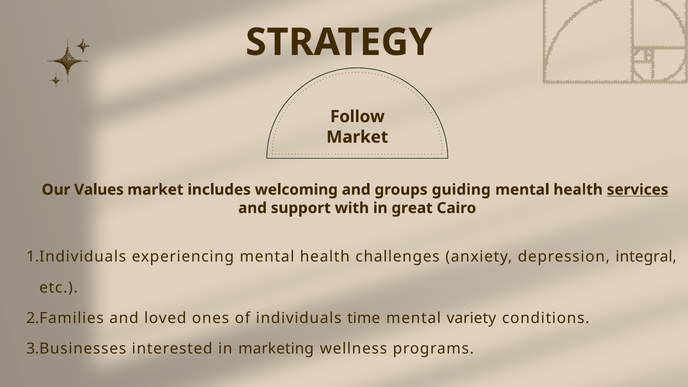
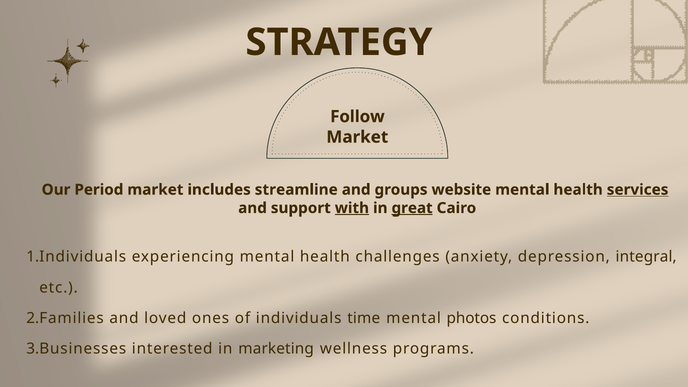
Values: Values -> Period
welcoming: welcoming -> streamline
guiding: guiding -> website
with underline: none -> present
great underline: none -> present
variety: variety -> photos
